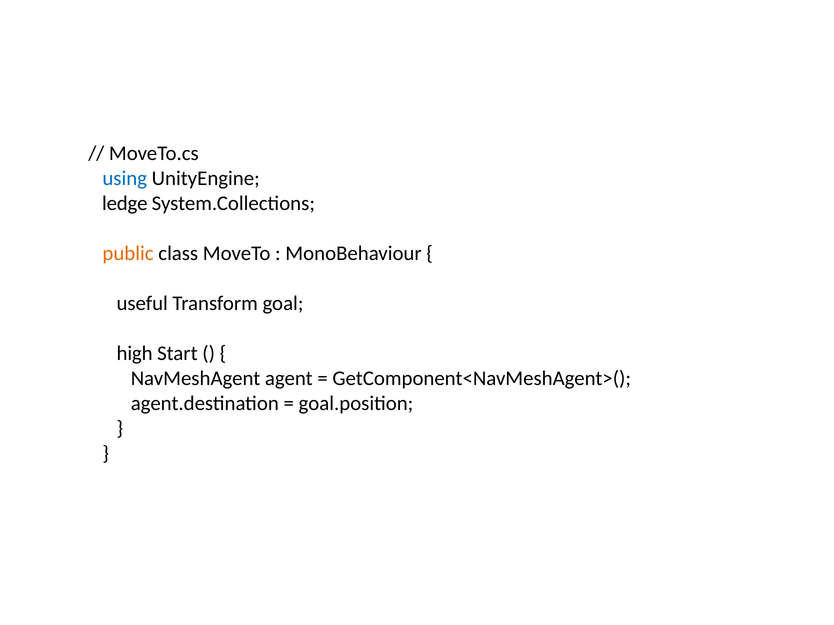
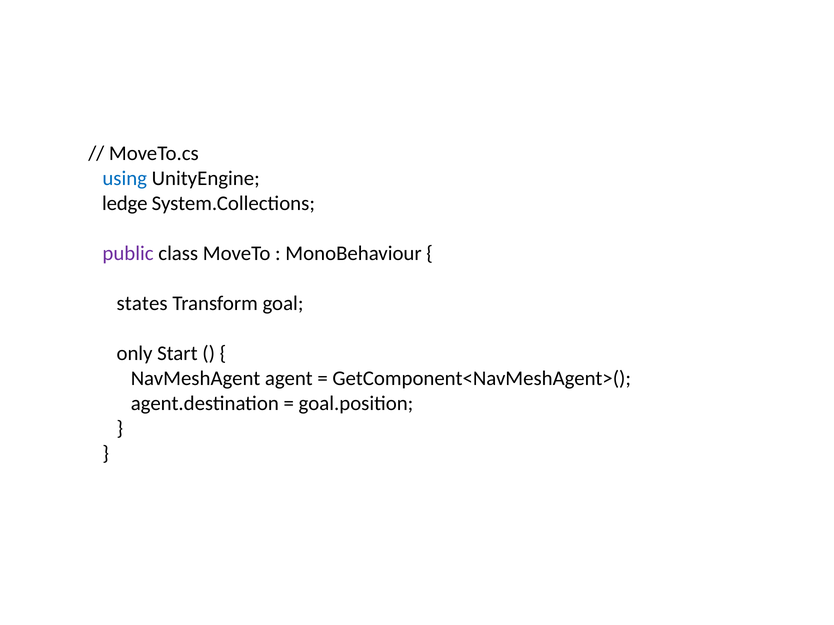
public colour: orange -> purple
useful: useful -> states
high: high -> only
